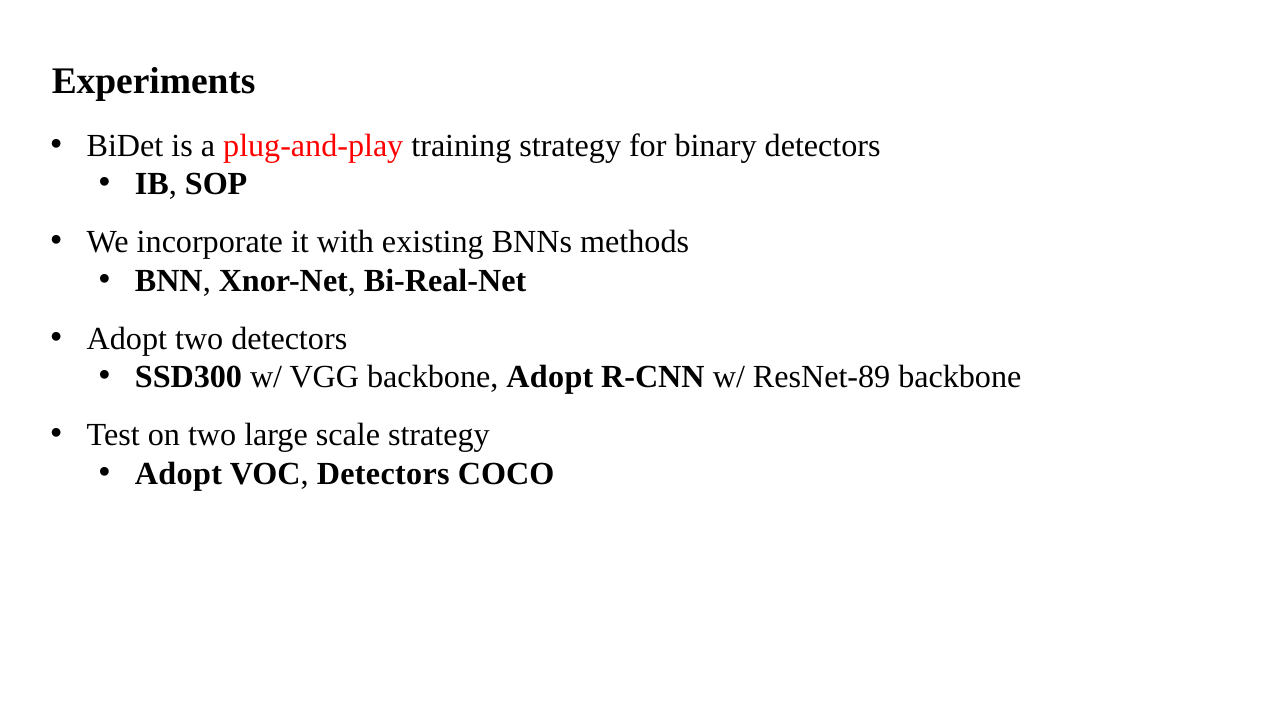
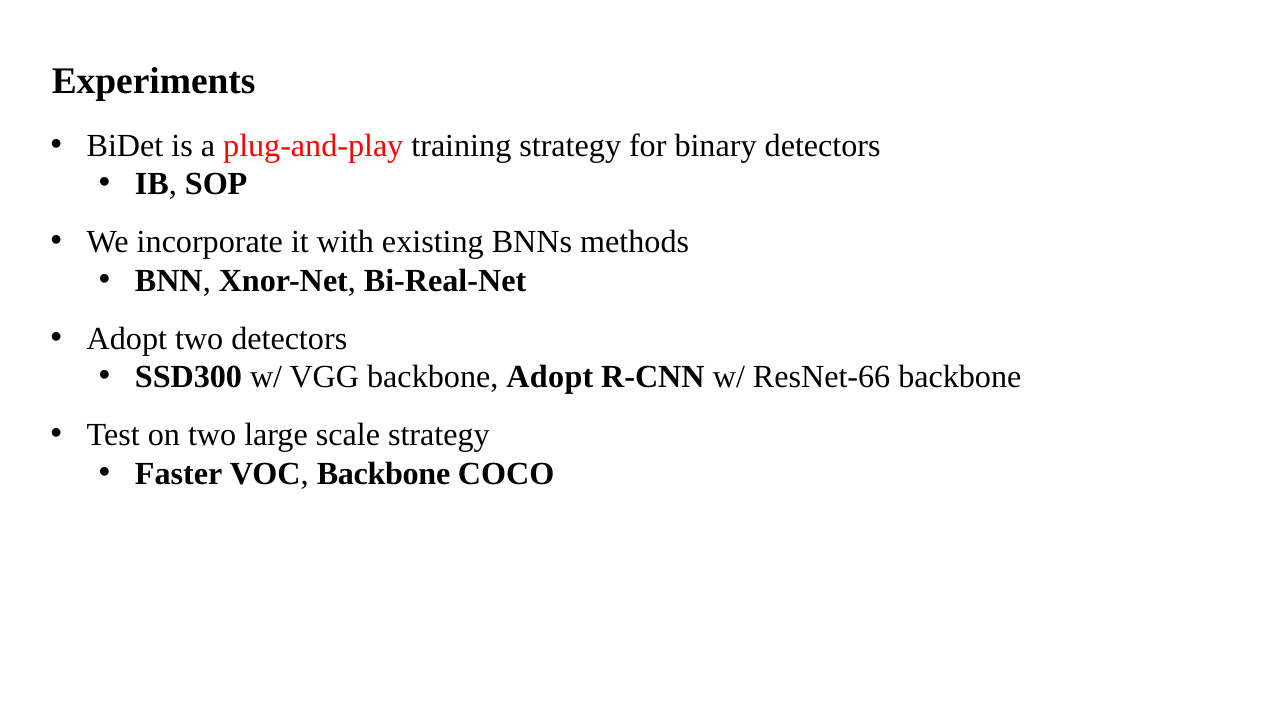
ResNet-89: ResNet-89 -> ResNet-66
Adopt at (178, 473): Adopt -> Faster
VOC Detectors: Detectors -> Backbone
